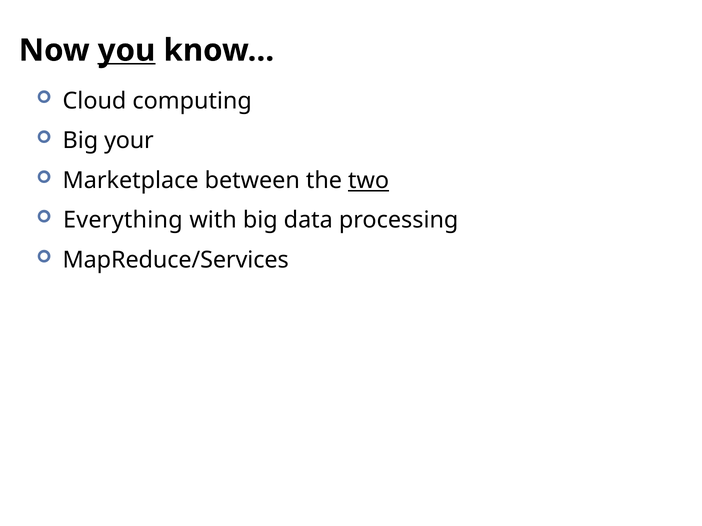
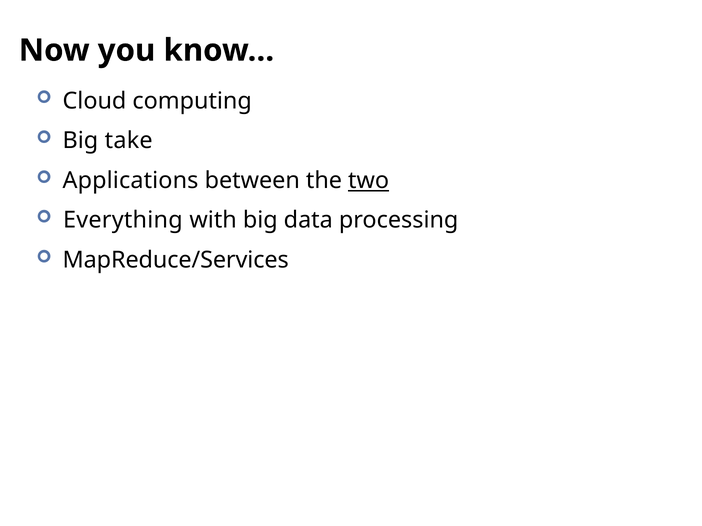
you underline: present -> none
your: your -> take
Marketplace: Marketplace -> Applications
